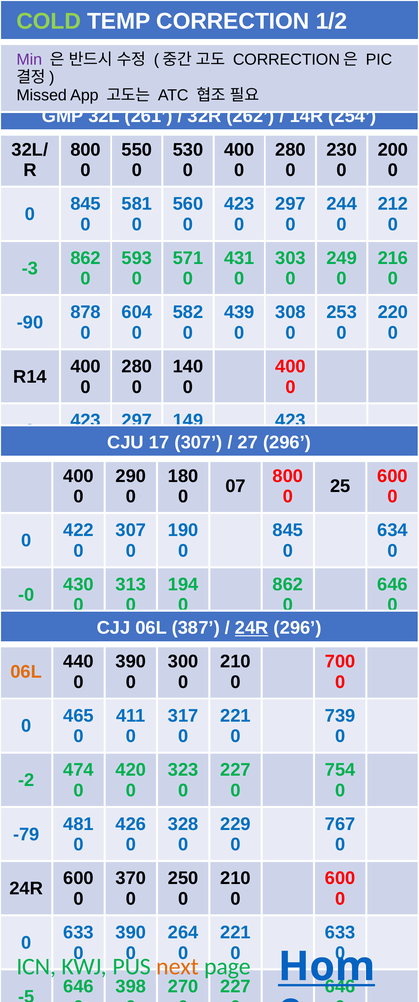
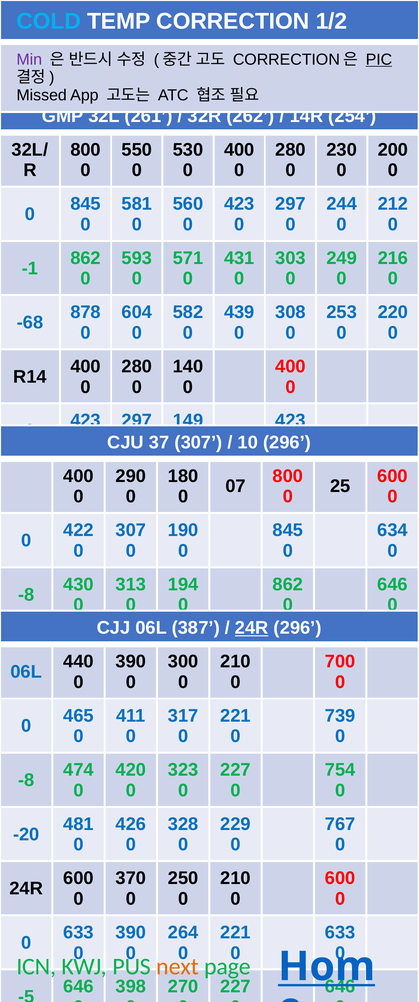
COLD colour: light green -> light blue
PIC underline: none -> present
-3: -3 -> -1
-90: -90 -> -68
17: 17 -> 37
27: 27 -> 10
-0 at (26, 595): -0 -> -8
06L at (26, 672) colour: orange -> blue
-2 at (26, 781): -2 -> -8
-79: -79 -> -20
